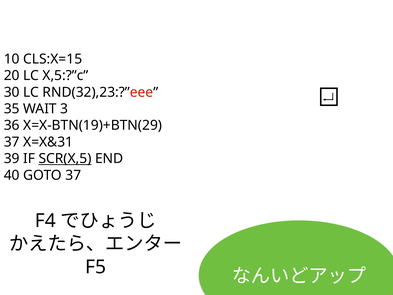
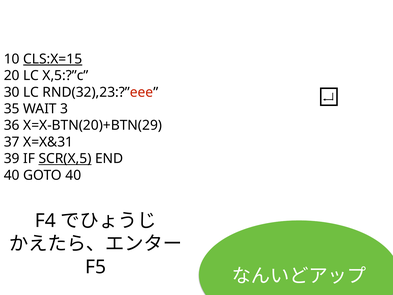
CLS:X=15 underline: none -> present
X=X-BTN(19)+BTN(29: X=X-BTN(19)+BTN(29 -> X=X-BTN(20)+BTN(29
GOTO 37: 37 -> 40
